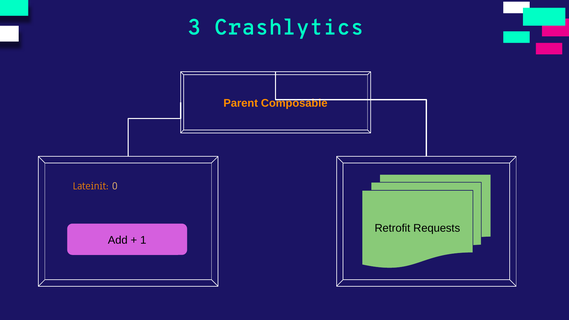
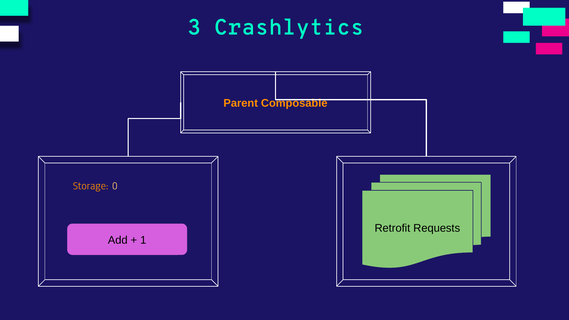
Lateinit: Lateinit -> Storage
